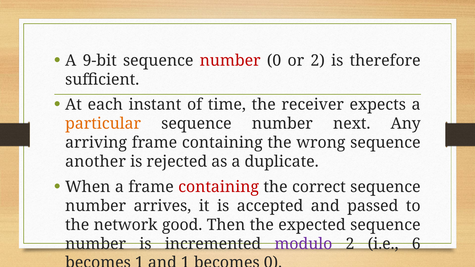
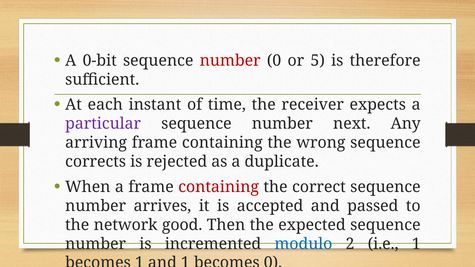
9-bit: 9-bit -> 0-bit
or 2: 2 -> 5
particular colour: orange -> purple
another: another -> corrects
modulo colour: purple -> blue
i.e 6: 6 -> 1
